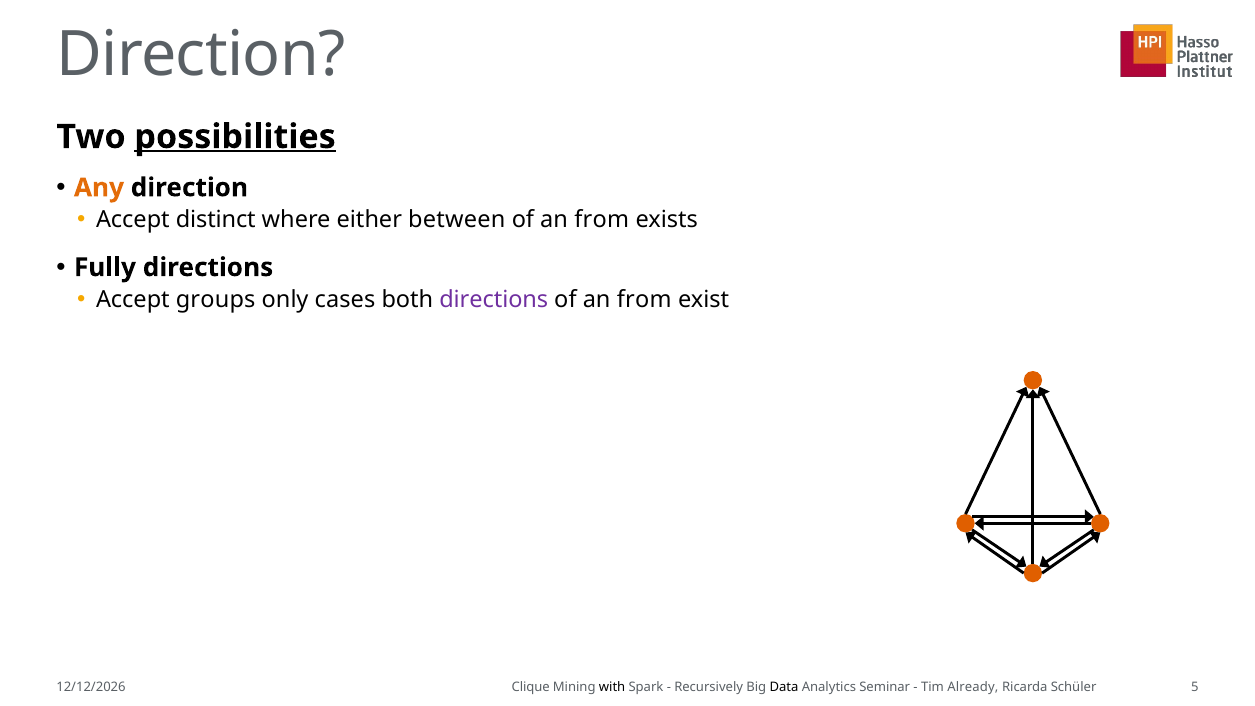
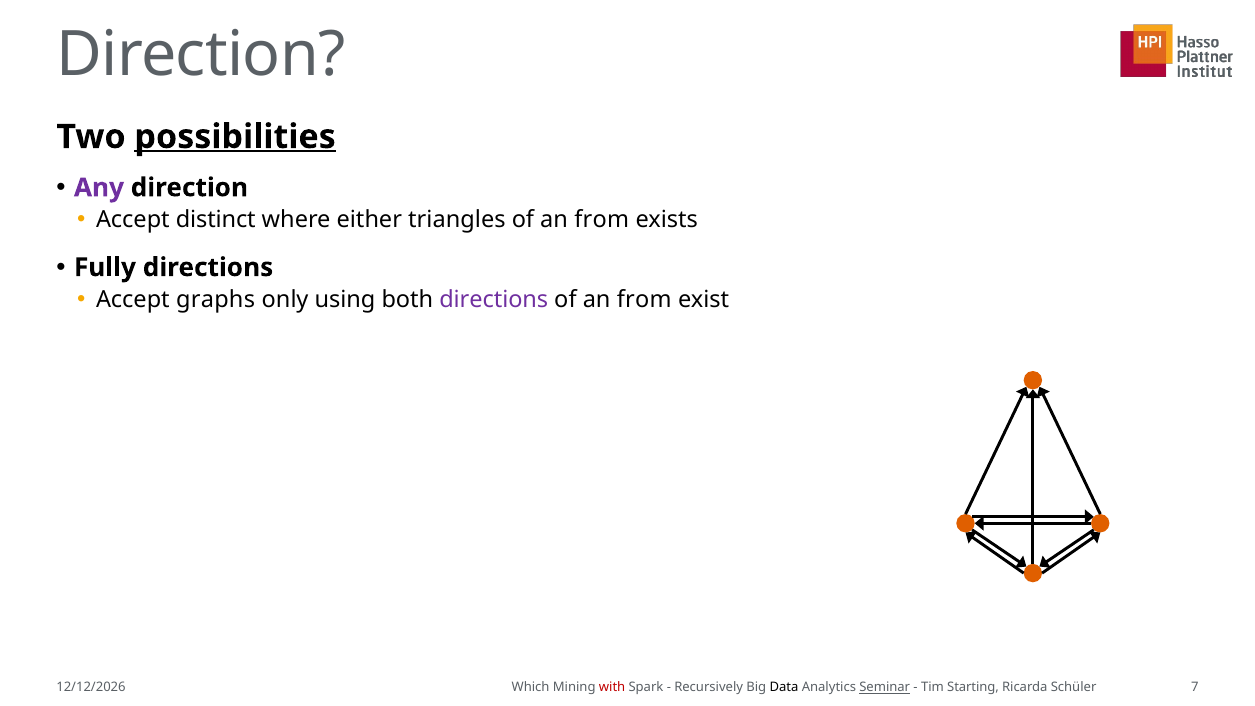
Any colour: orange -> purple
between: between -> triangles
groups: groups -> graphs
cases: cases -> using
Clique: Clique -> Which
with colour: black -> red
Seminar underline: none -> present
Already: Already -> Starting
5: 5 -> 7
